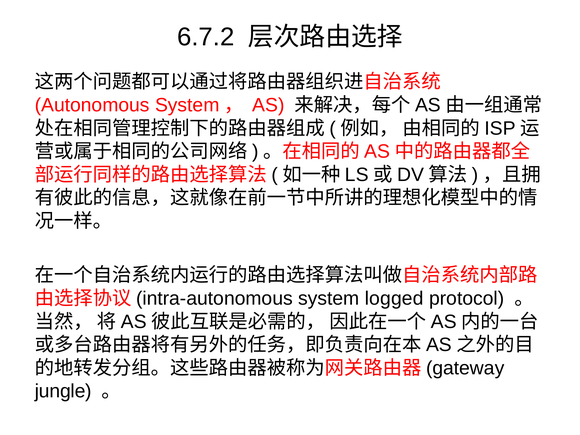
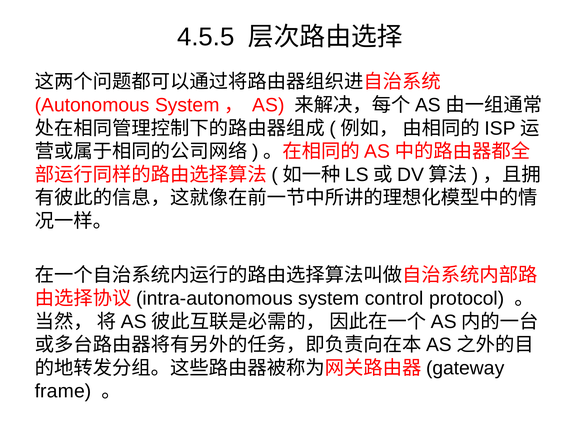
6.7.2: 6.7.2 -> 4.5.5
logged: logged -> control
jungle: jungle -> frame
